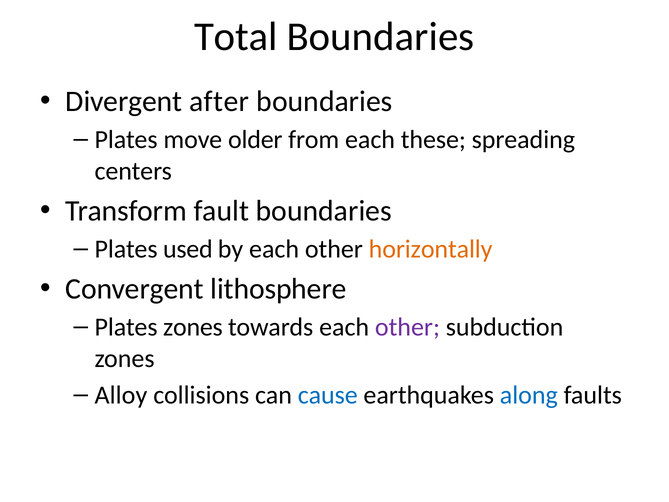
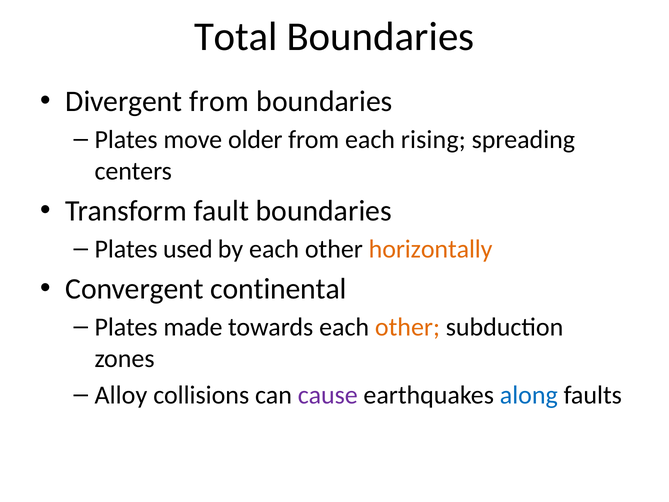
Divergent after: after -> from
these: these -> rising
lithosphere: lithosphere -> continental
Plates zones: zones -> made
other at (407, 327) colour: purple -> orange
cause colour: blue -> purple
